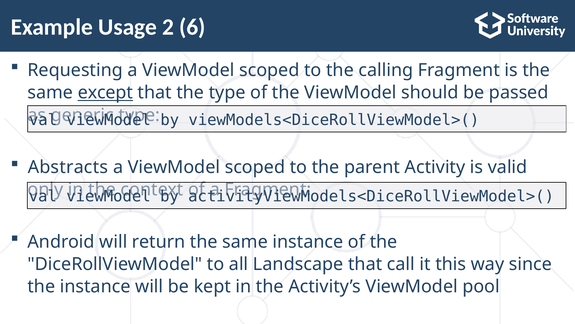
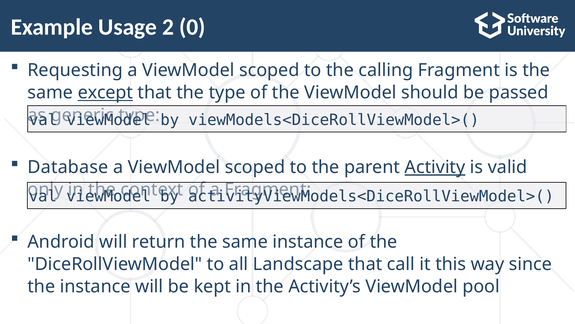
6: 6 -> 0
Abstracts: Abstracts -> Database
Activity underline: none -> present
